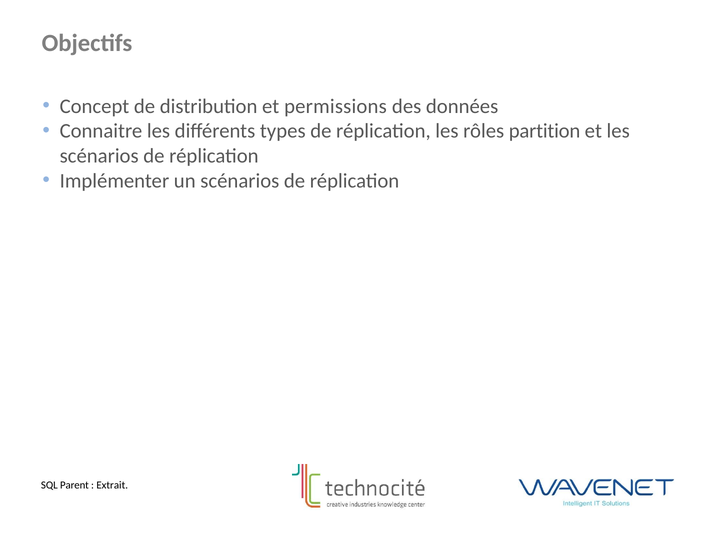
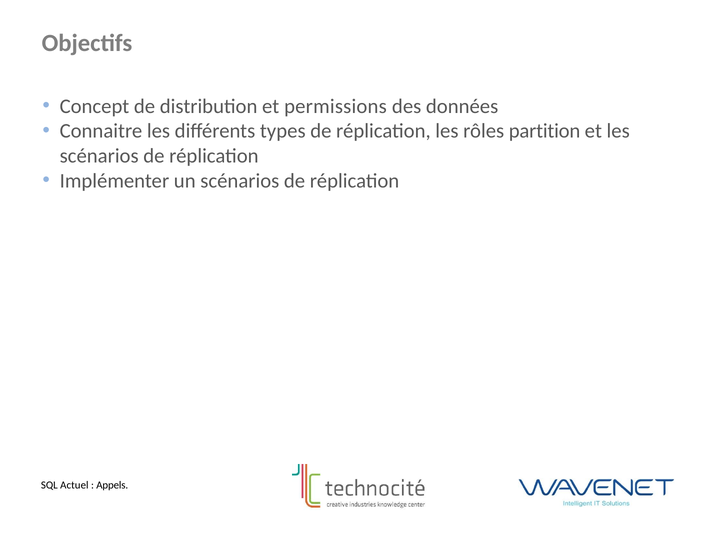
Parent: Parent -> Actuel
Extrait: Extrait -> Appels
